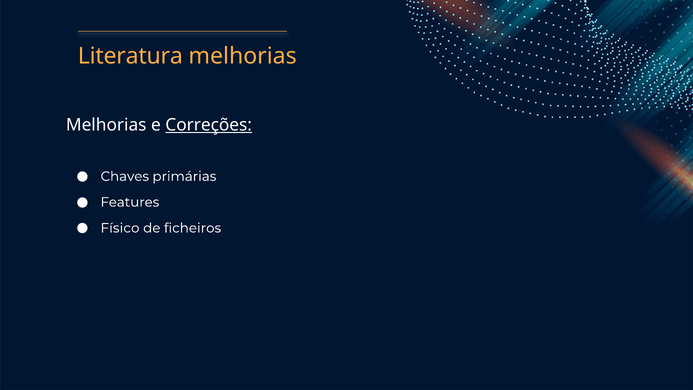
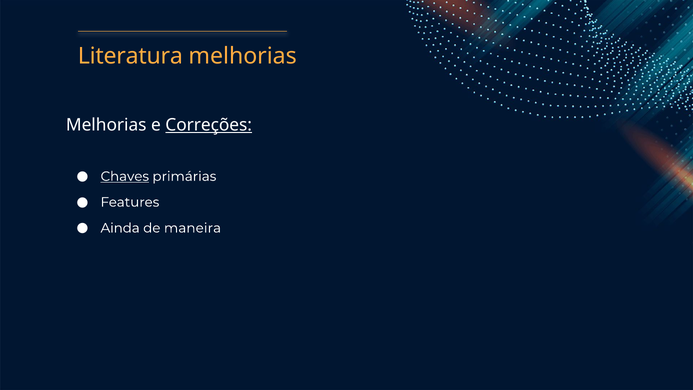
Chaves underline: none -> present
Físico: Físico -> Ainda
ficheiros: ficheiros -> maneira
